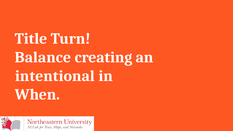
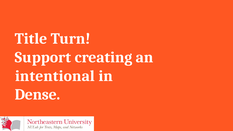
Balance: Balance -> Support
When: When -> Dense
